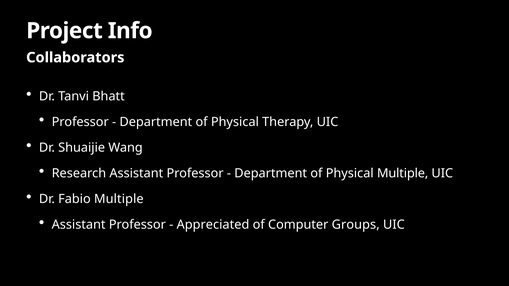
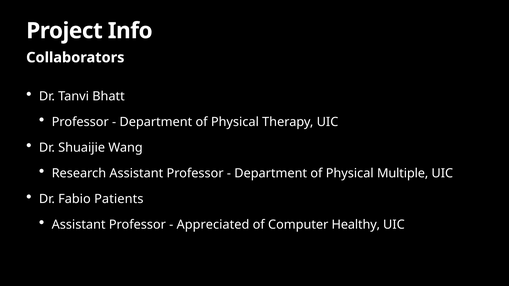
Fabio Multiple: Multiple -> Patients
Groups: Groups -> Healthy
